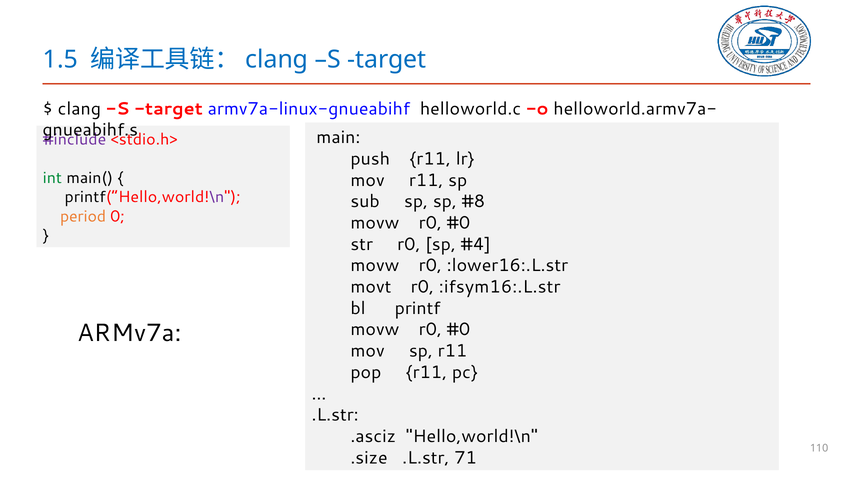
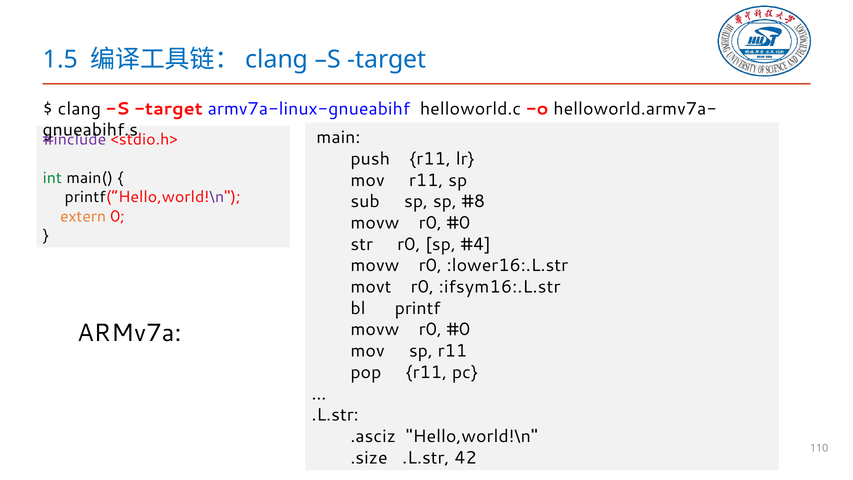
period: period -> extern
71: 71 -> 42
